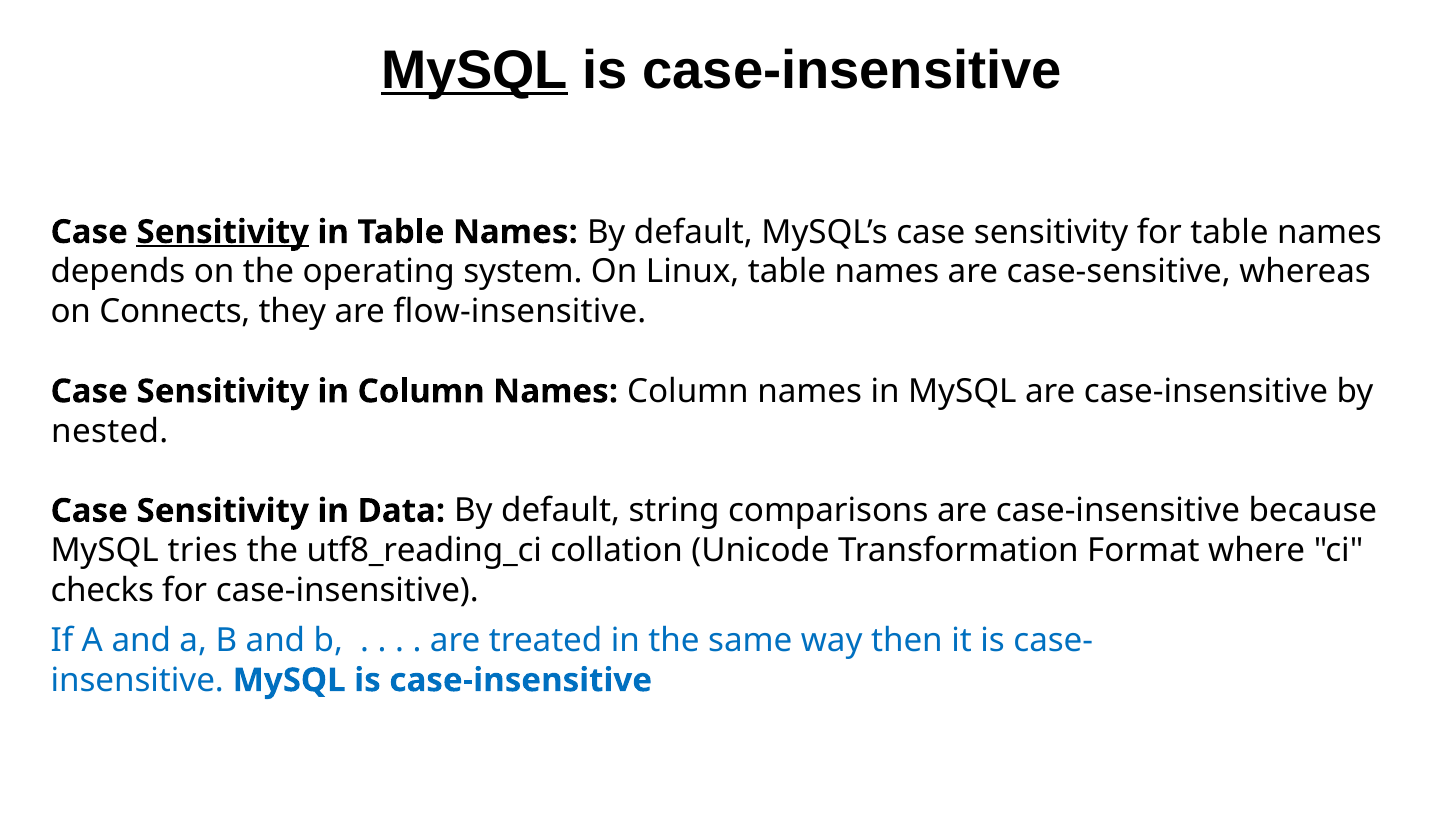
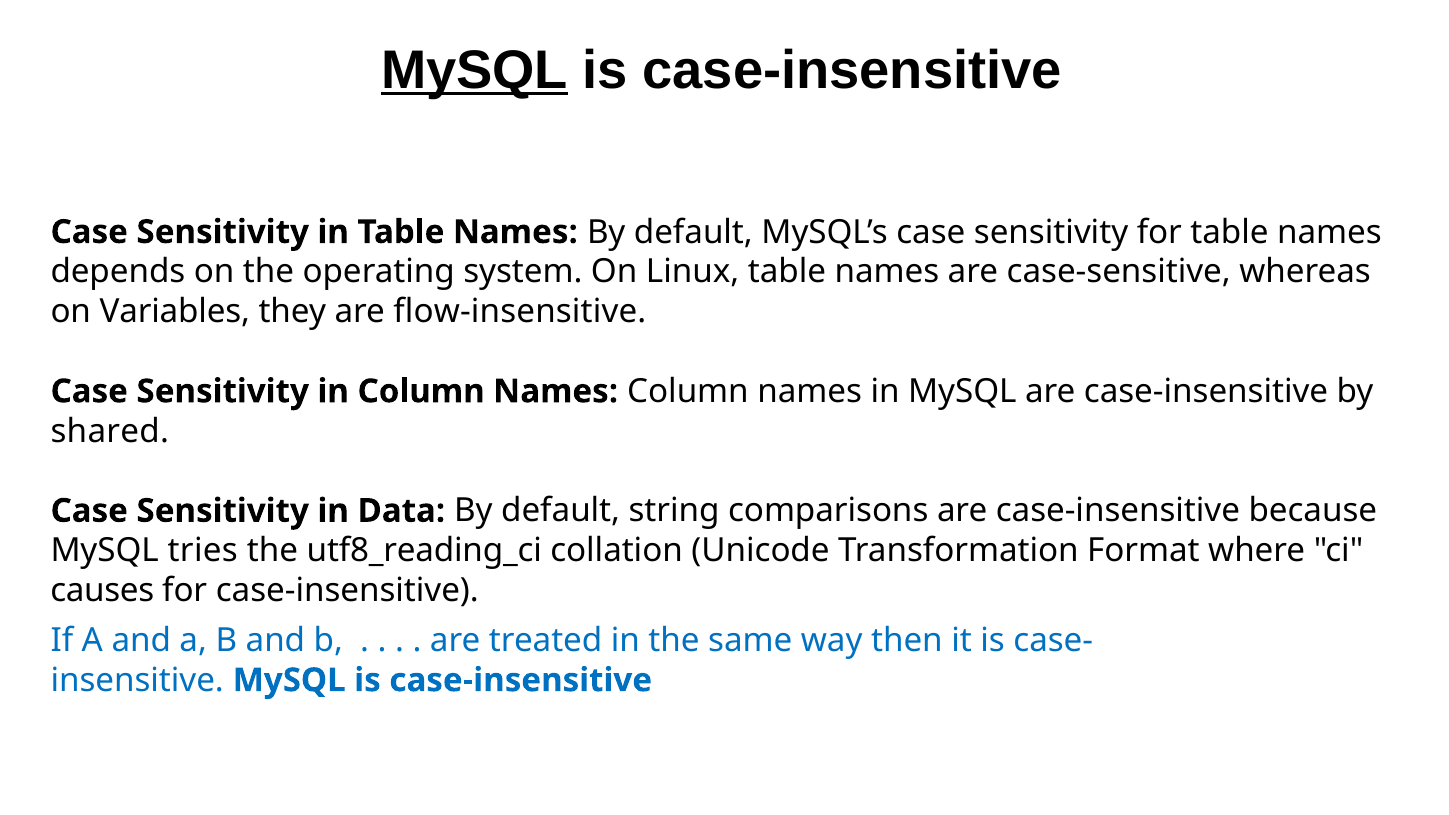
Sensitivity at (223, 232) underline: present -> none
Connects: Connects -> Variables
nested: nested -> shared
checks: checks -> causes
